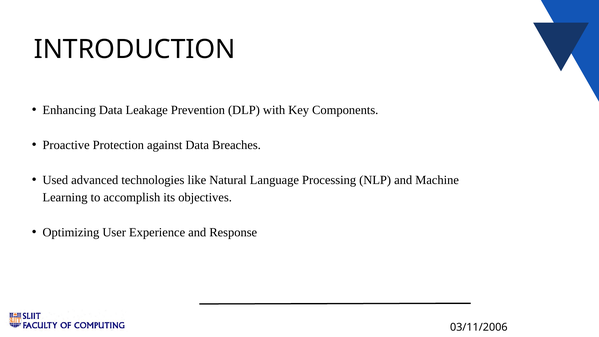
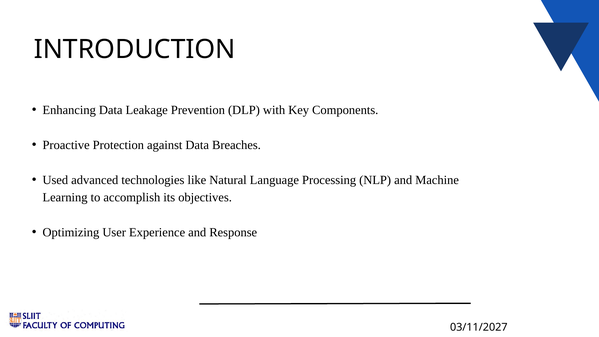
03/11/2006: 03/11/2006 -> 03/11/2027
